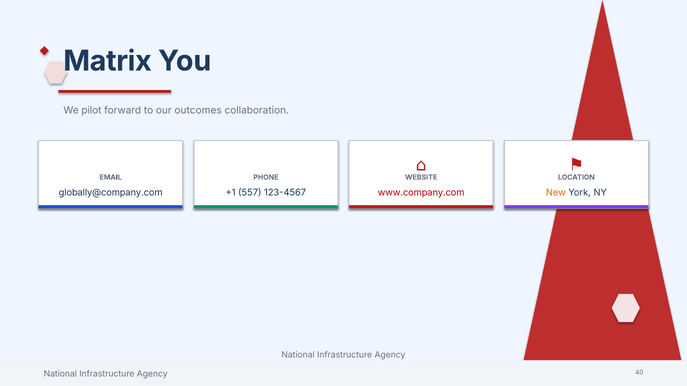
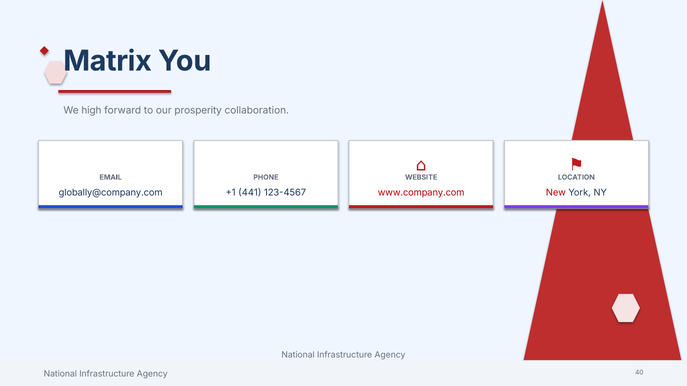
pilot: pilot -> high
outcomes: outcomes -> prosperity
557: 557 -> 441
New colour: orange -> red
